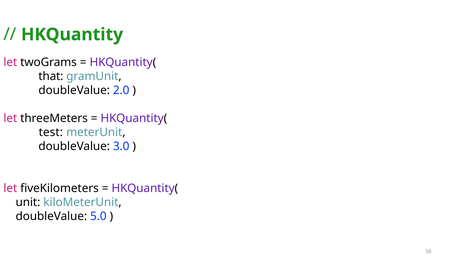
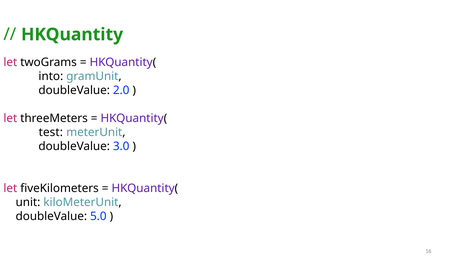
that: that -> into
